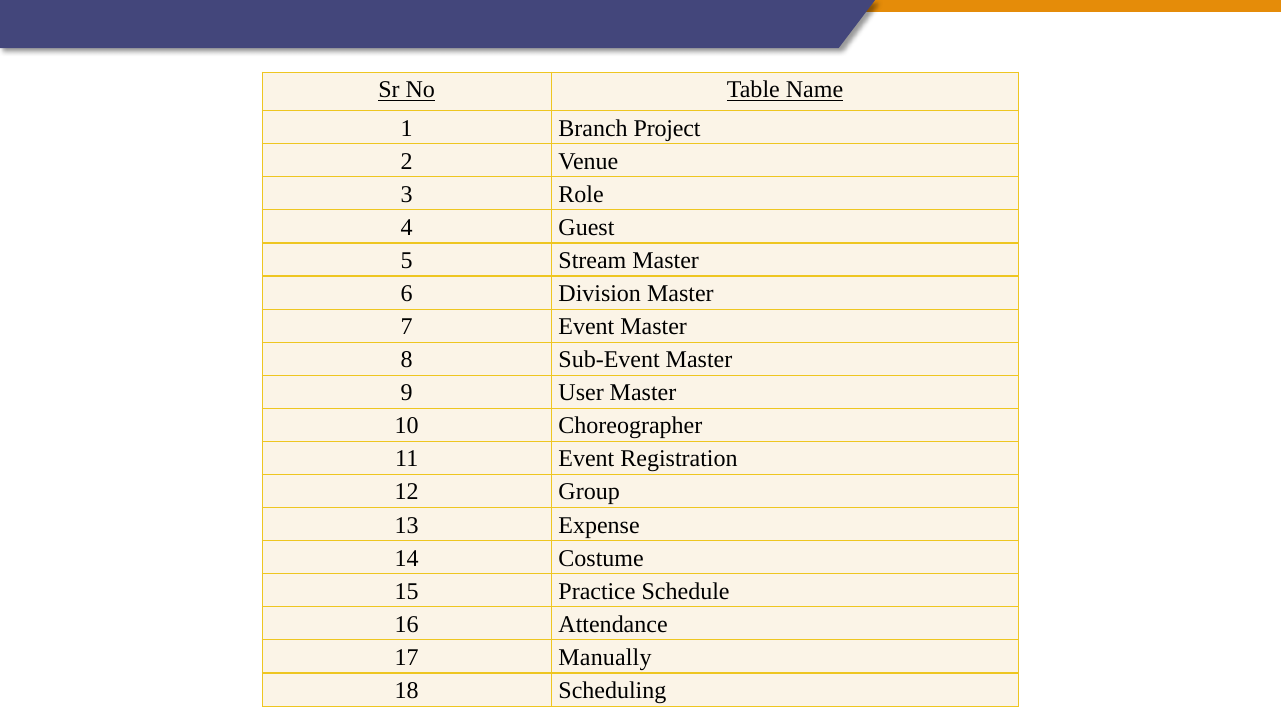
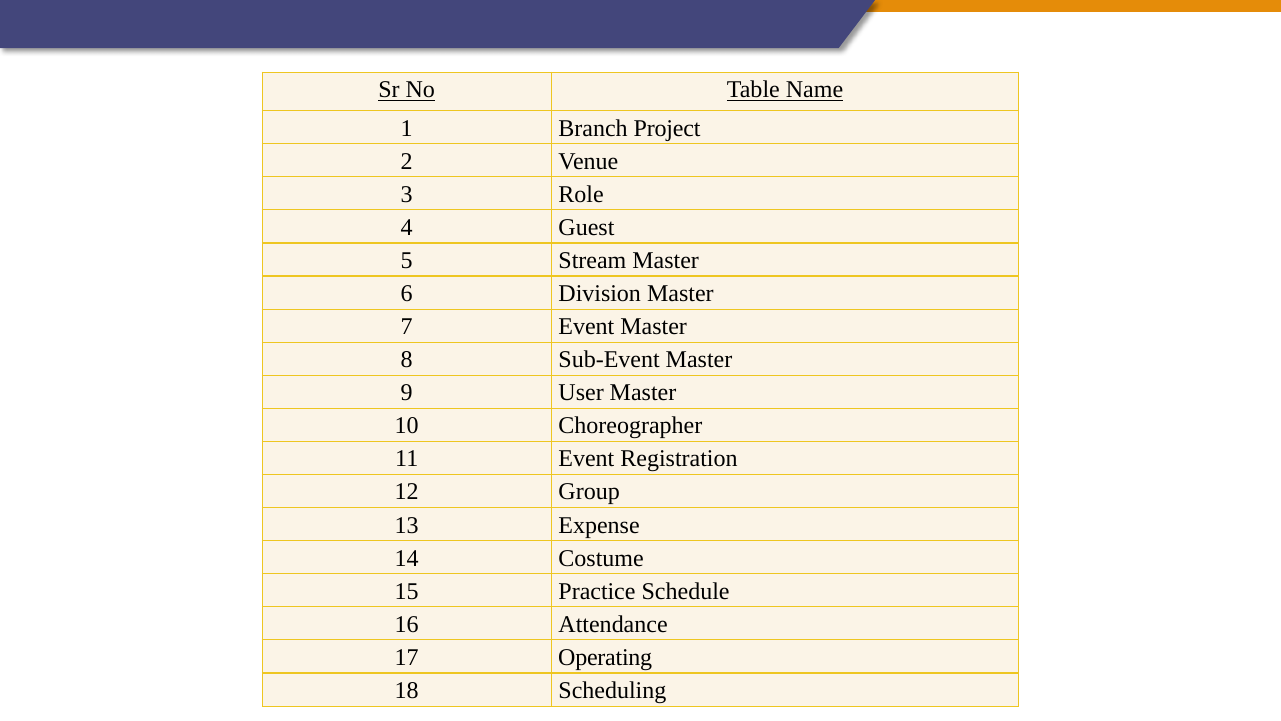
Manually: Manually -> Operating
